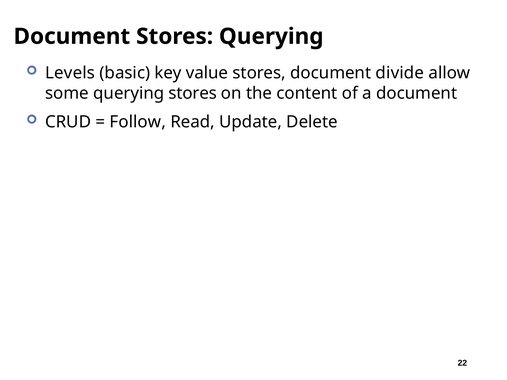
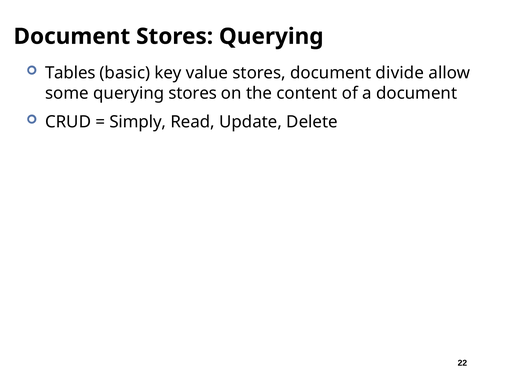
Levels: Levels -> Tables
Follow: Follow -> Simply
